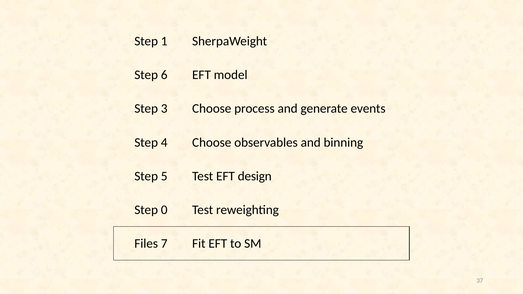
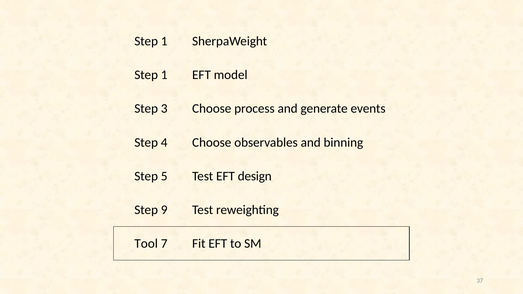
6 at (164, 75): 6 -> 1
0: 0 -> 9
Files: Files -> Tool
